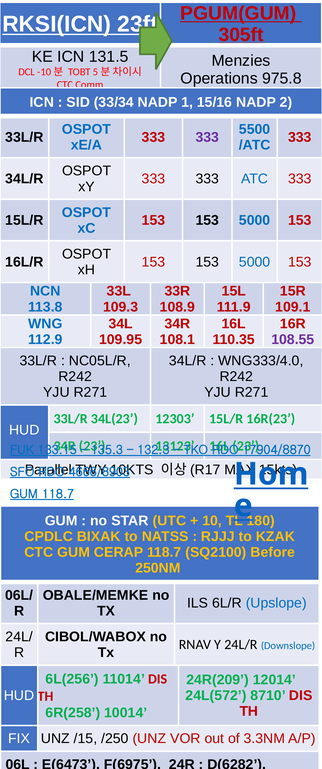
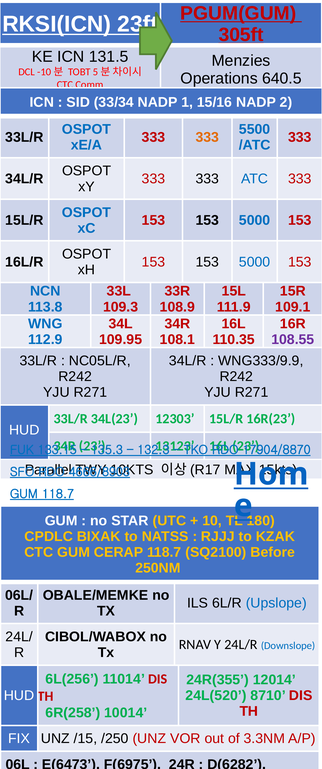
975.8: 975.8 -> 640.5
333 at (207, 137) colour: purple -> orange
WNG333/4.0: WNG333/4.0 -> WNG333/9.9
24R(209: 24R(209 -> 24R(355
24L(572: 24L(572 -> 24L(520
